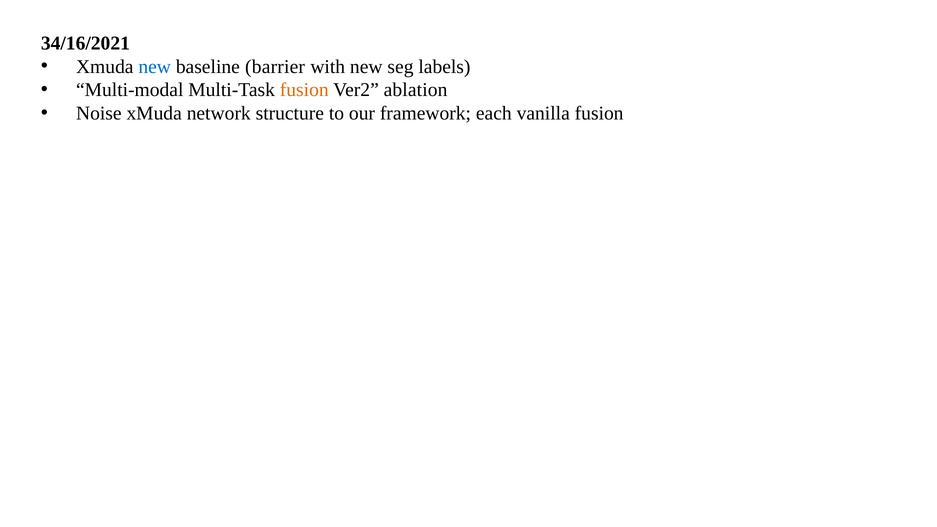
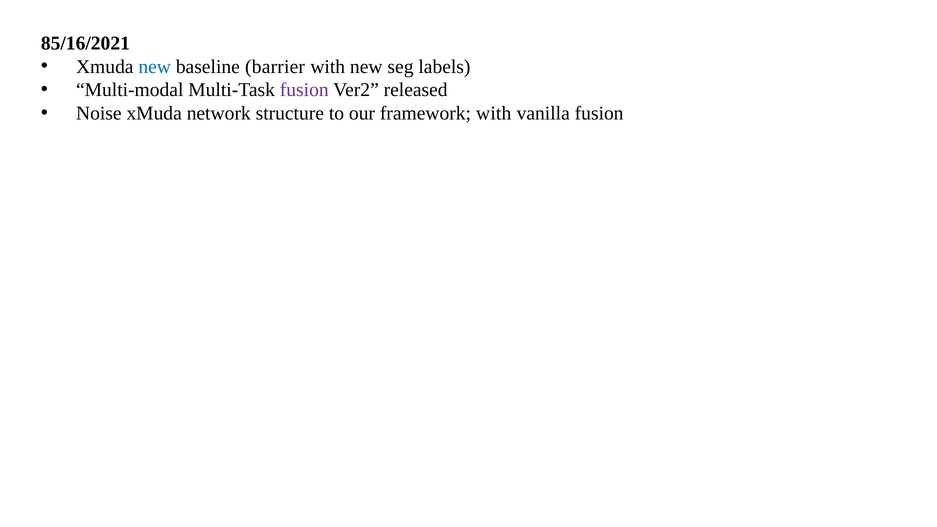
34/16/2021: 34/16/2021 -> 85/16/2021
fusion at (304, 90) colour: orange -> purple
ablation: ablation -> released
framework each: each -> with
